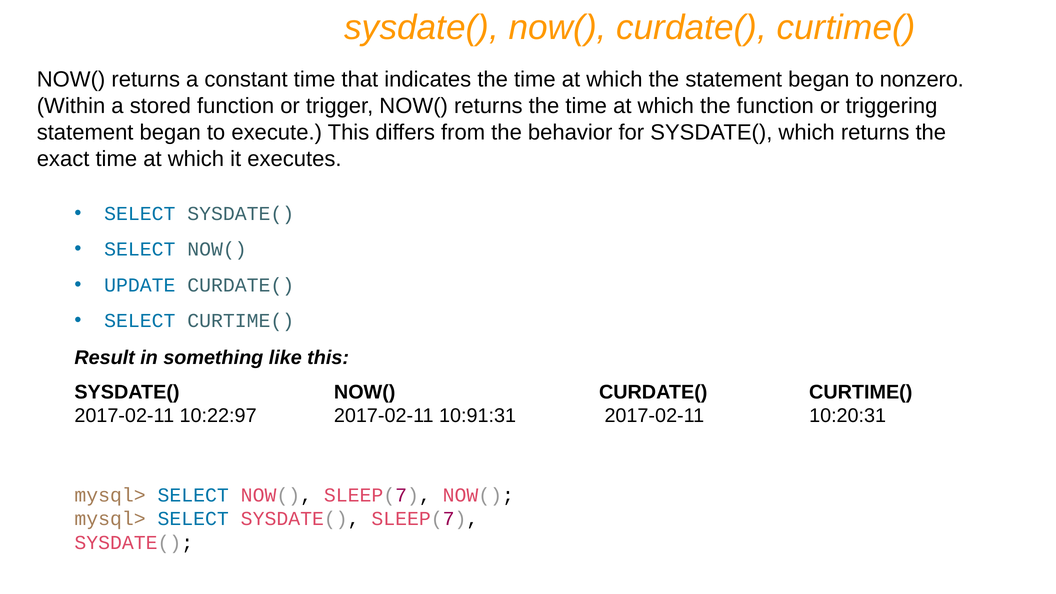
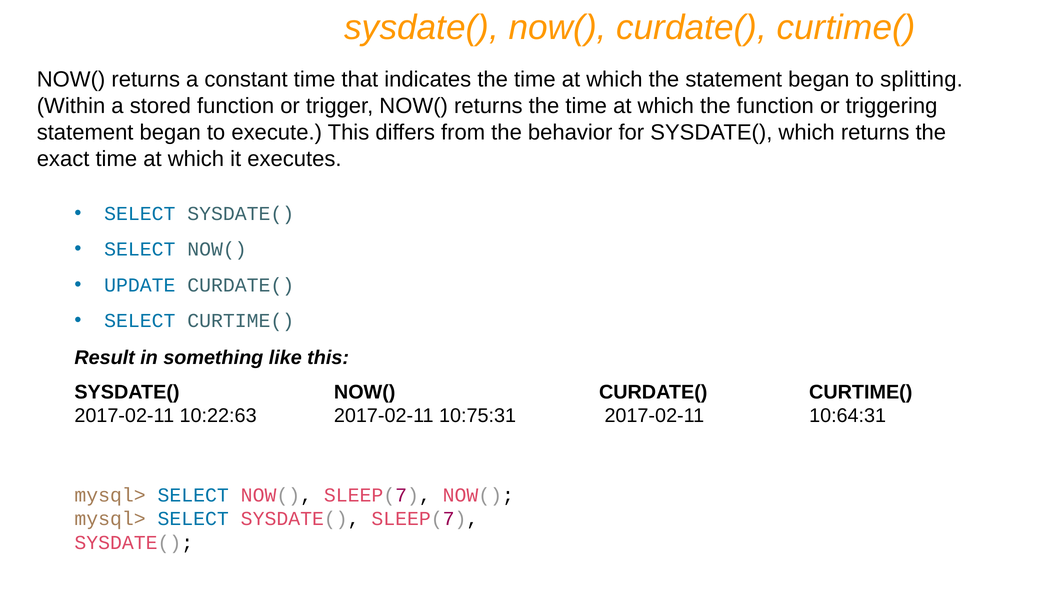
nonzero: nonzero -> splitting
10:22:97: 10:22:97 -> 10:22:63
10:91:31: 10:91:31 -> 10:75:31
10:20:31: 10:20:31 -> 10:64:31
